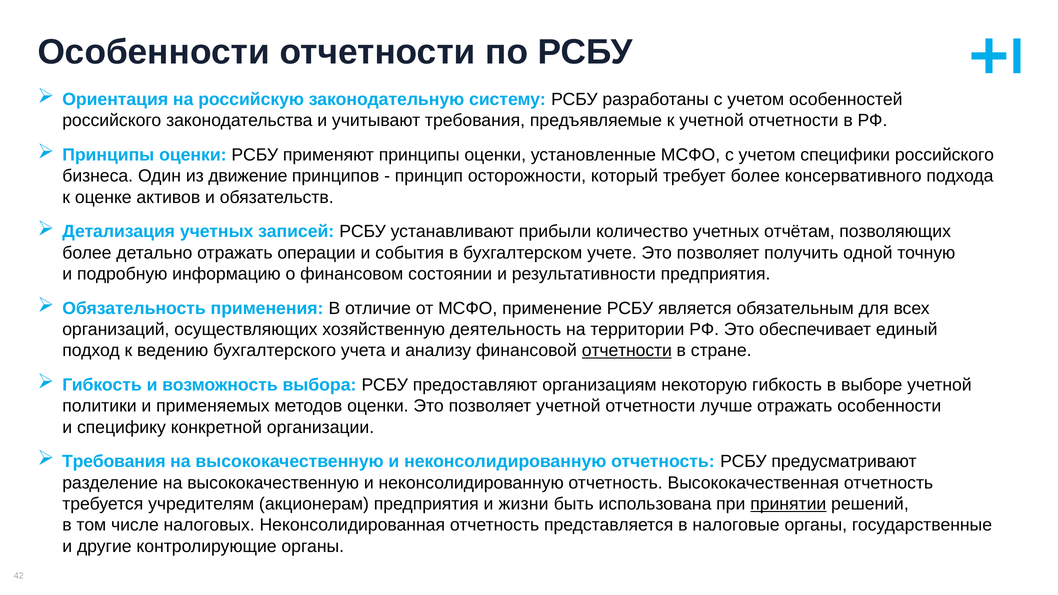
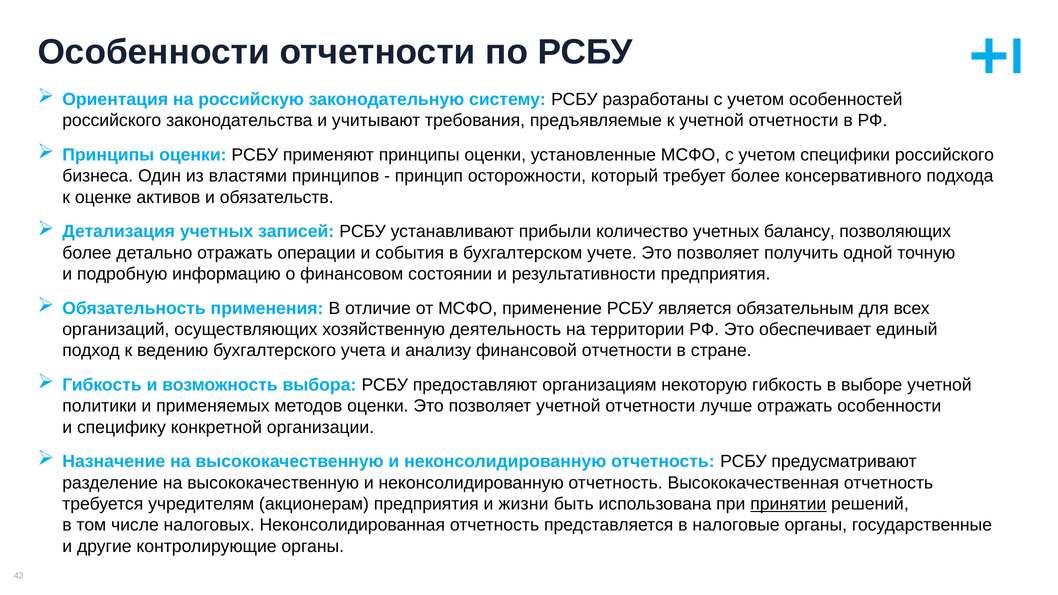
движение: движение -> властями
отчётам: отчётам -> балансу
отчетности at (627, 351) underline: present -> none
Требования at (114, 462): Требования -> Назначение
